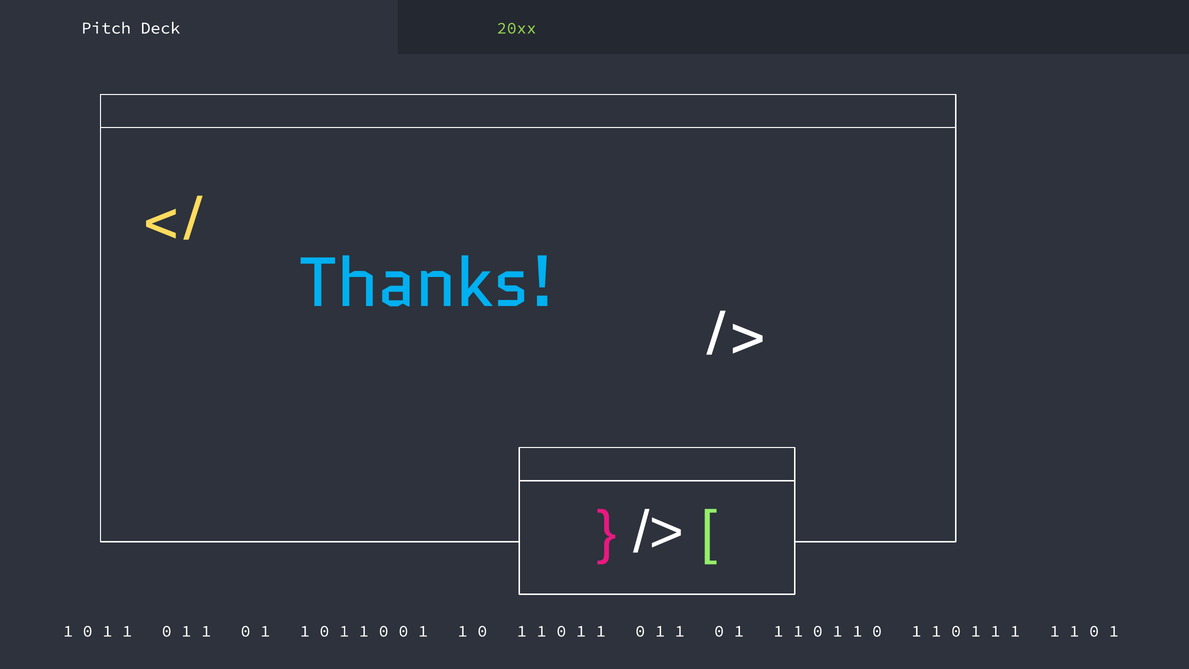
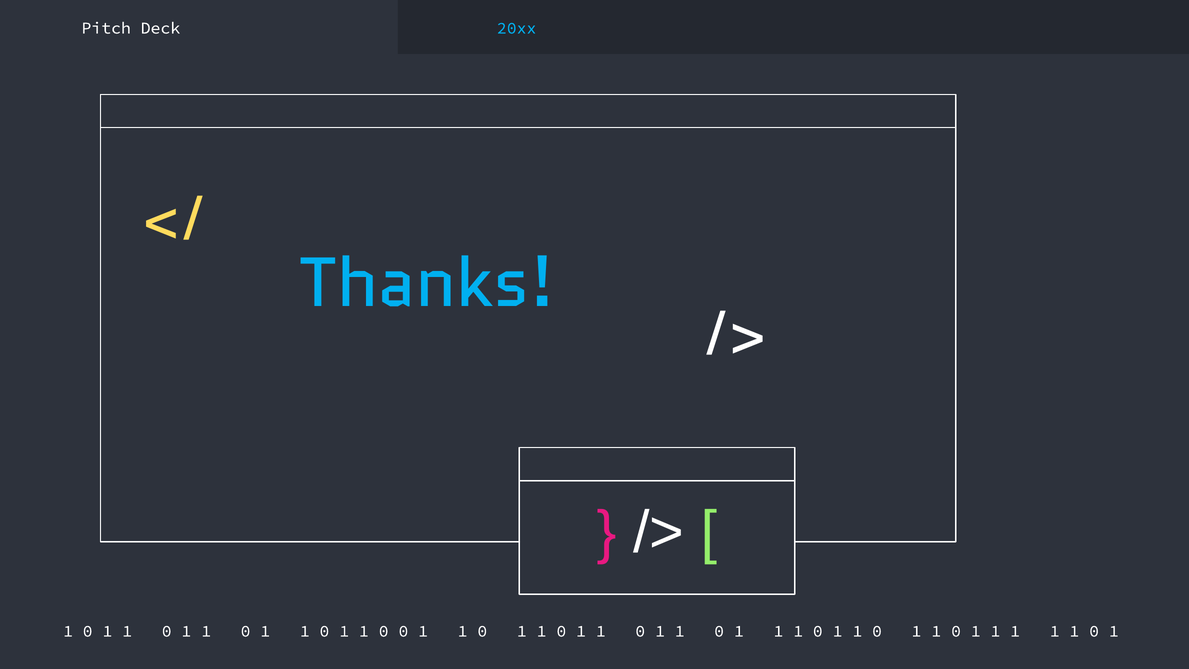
20xx colour: light green -> light blue
